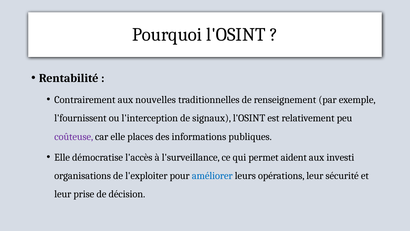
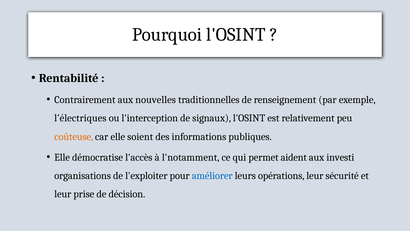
l'fournissent: l'fournissent -> l'électriques
coûteuse colour: purple -> orange
places: places -> soient
l'surveillance: l'surveillance -> l'notamment
